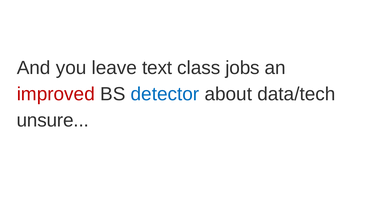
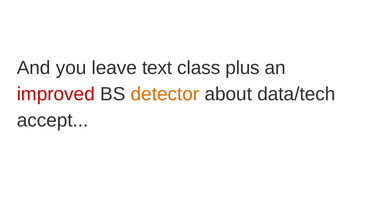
jobs: jobs -> plus
detector colour: blue -> orange
unsure: unsure -> accept
